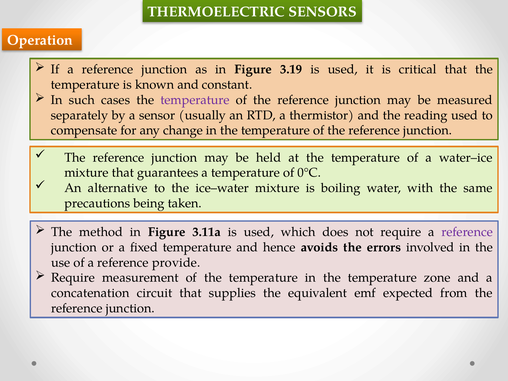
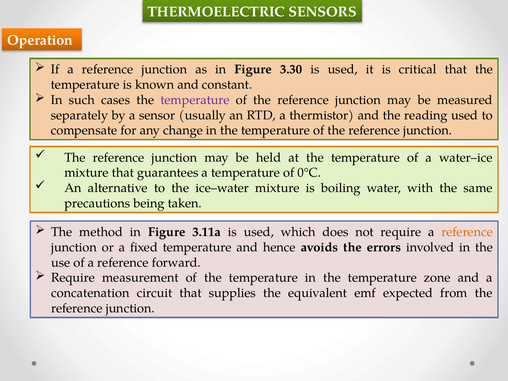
3.19: 3.19 -> 3.30
reference at (467, 232) colour: purple -> orange
provide: provide -> forward
